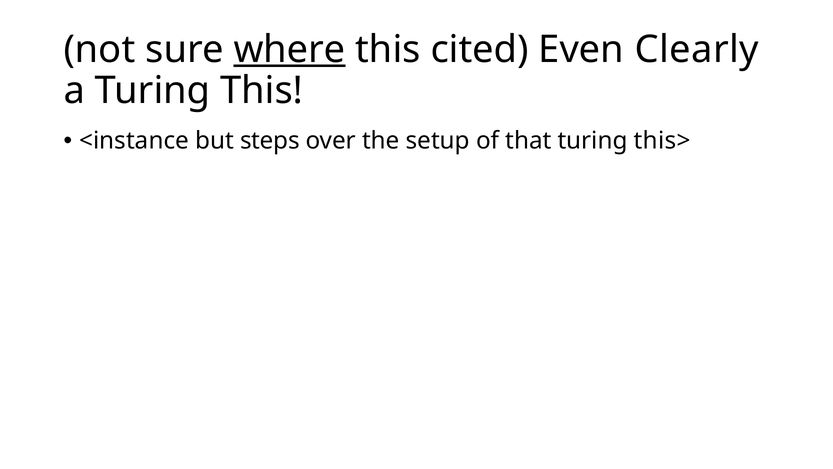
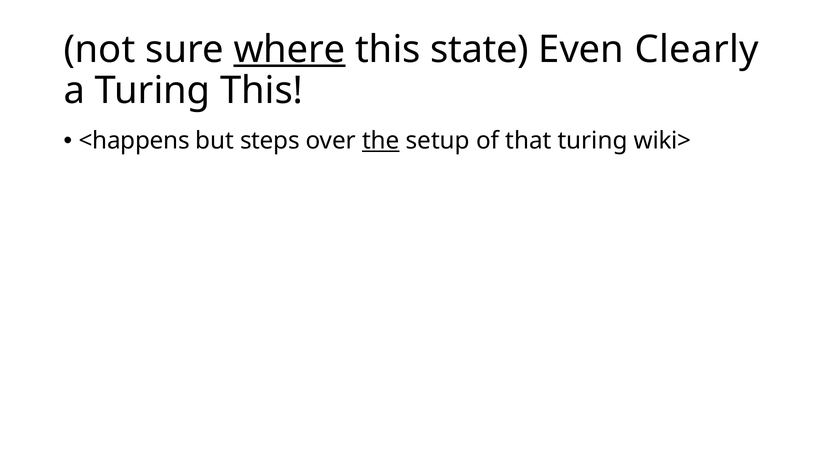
cited: cited -> state
<instance: <instance -> <happens
the underline: none -> present
this>: this> -> wiki>
